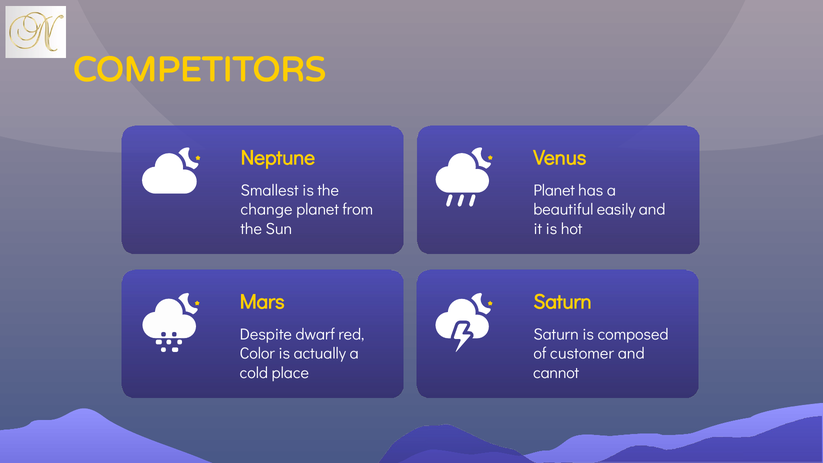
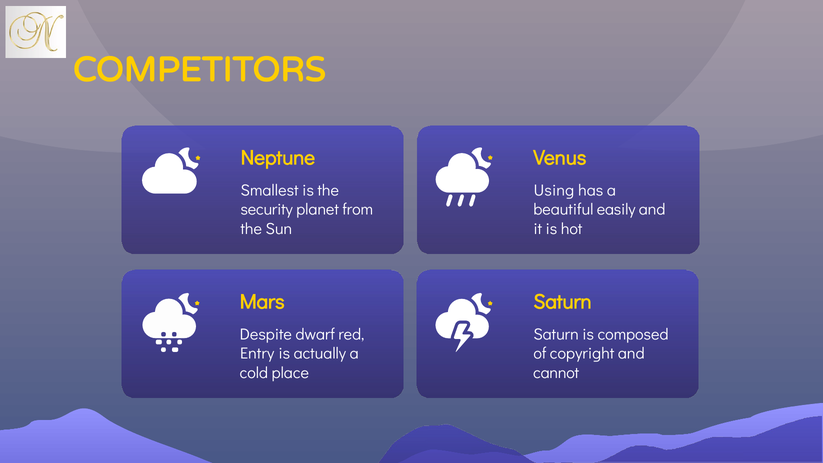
Planet at (554, 190): Planet -> Using
change: change -> security
Color: Color -> Entry
customer: customer -> copyright
